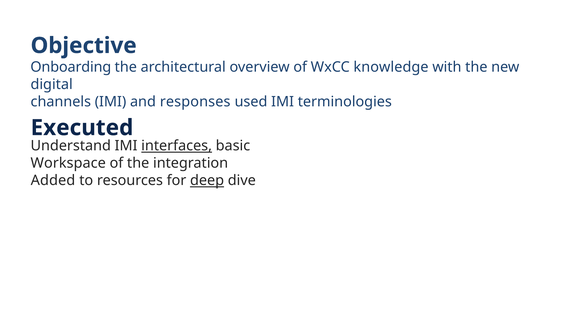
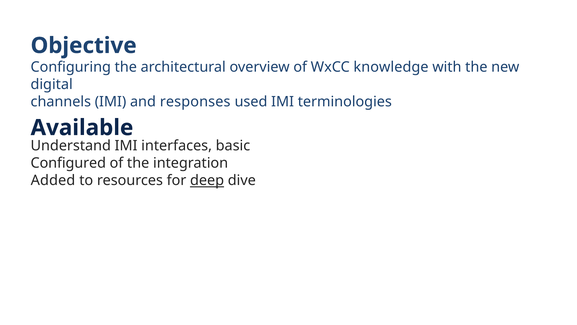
Onboarding: Onboarding -> Configuring
Executed: Executed -> Available
interfaces underline: present -> none
Workspace: Workspace -> Configured
